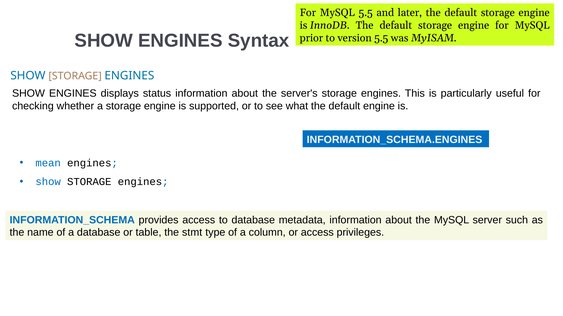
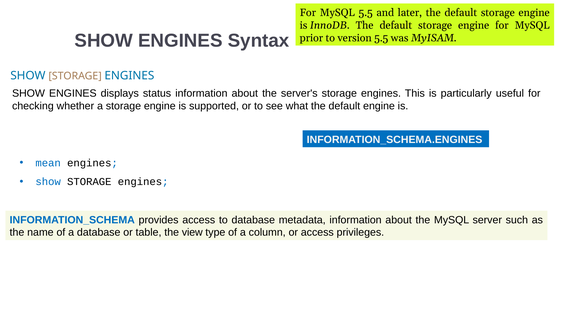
stmt: stmt -> view
